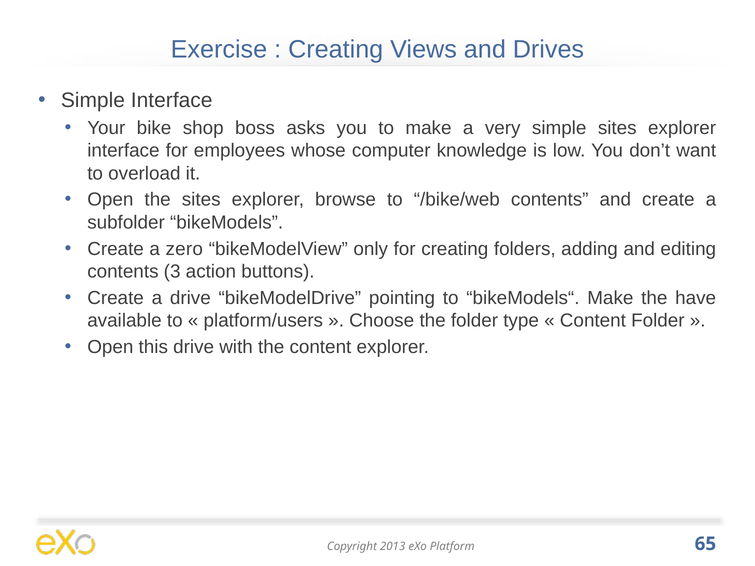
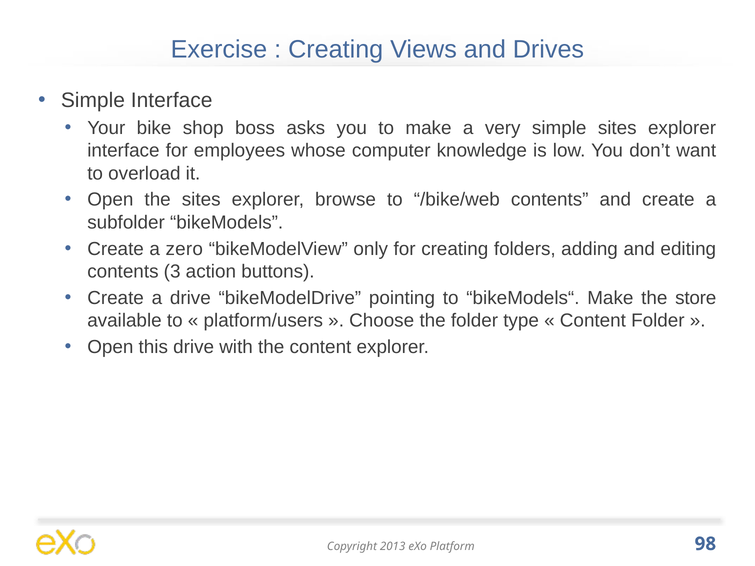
have: have -> store
65: 65 -> 98
